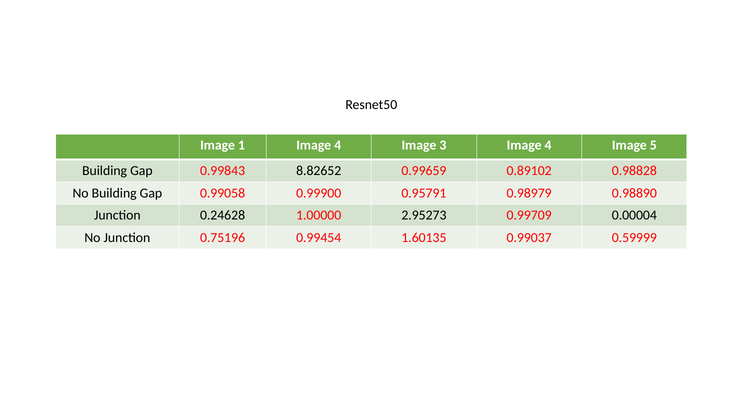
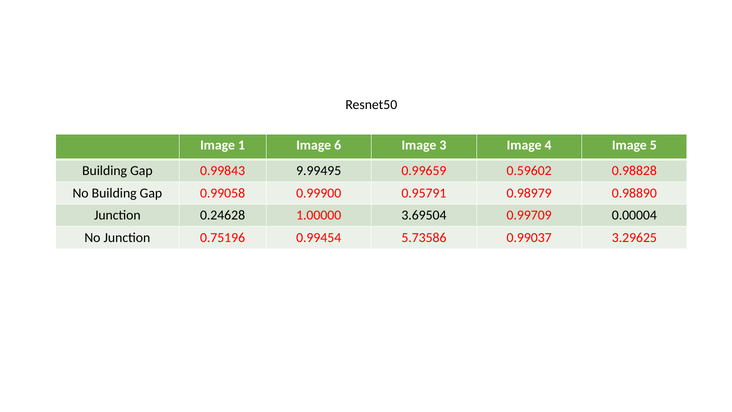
1 Image 4: 4 -> 6
8.82652: 8.82652 -> 9.99495
0.89102: 0.89102 -> 0.59602
2.95273: 2.95273 -> 3.69504
1.60135: 1.60135 -> 5.73586
0.59999: 0.59999 -> 3.29625
